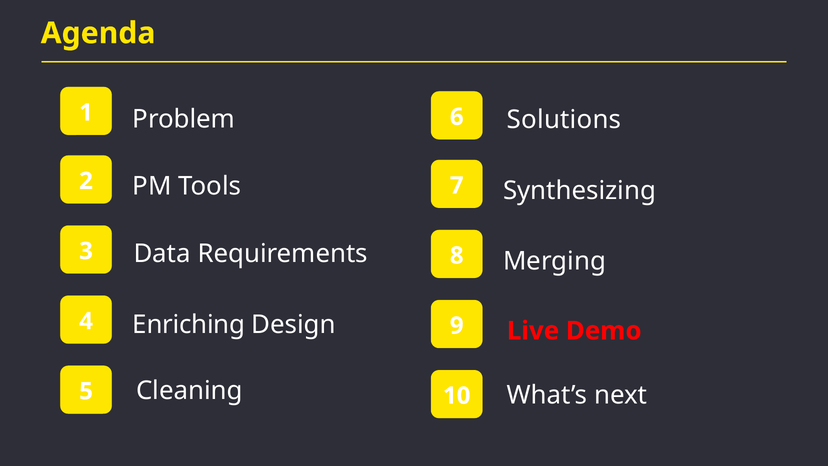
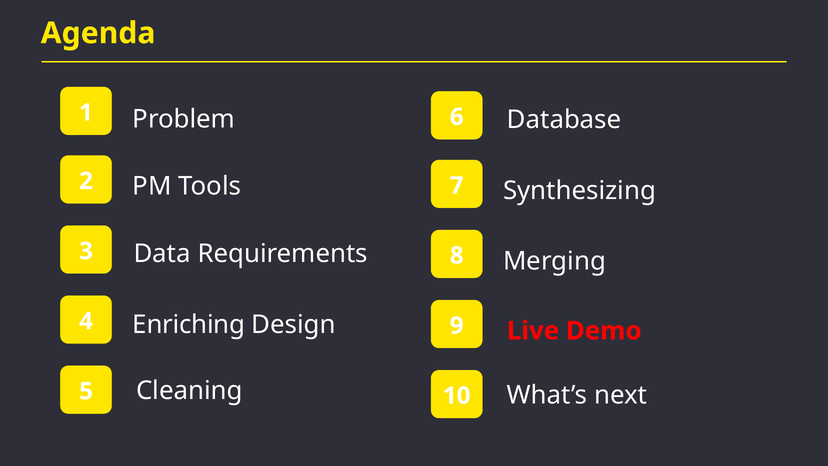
Solutions: Solutions -> Database
